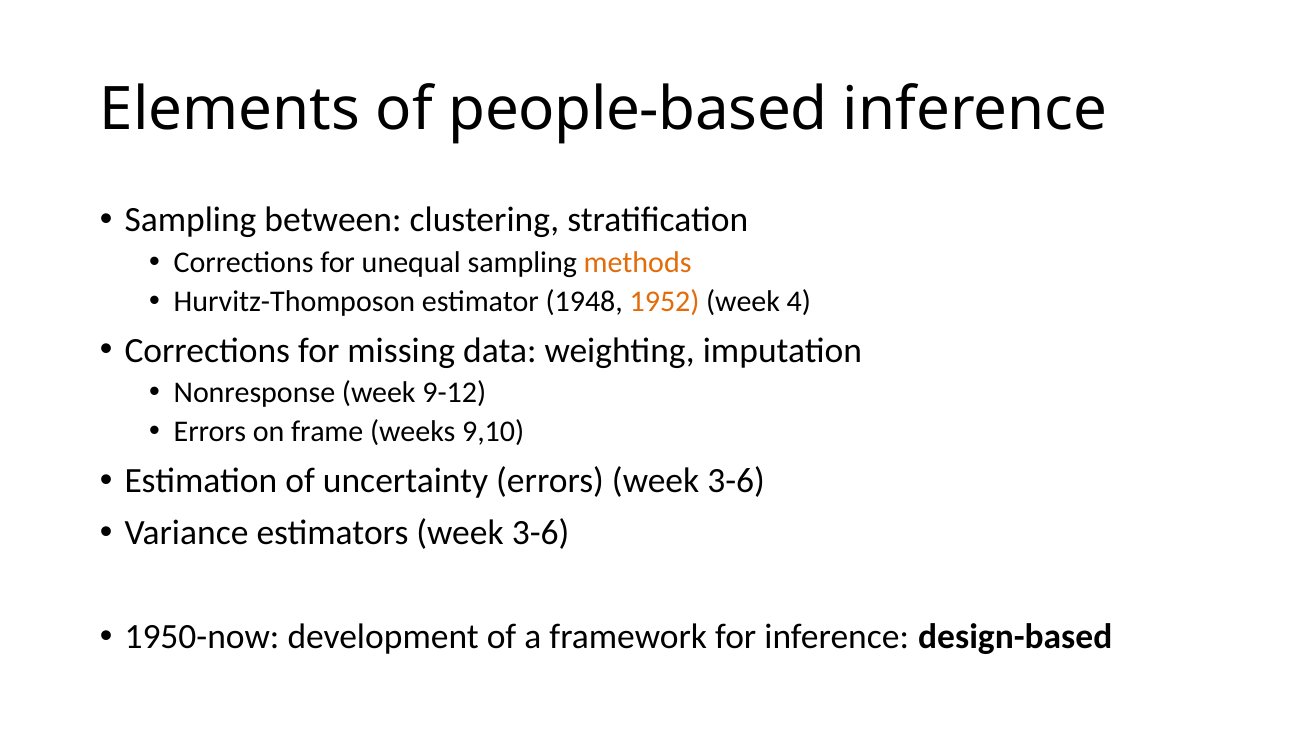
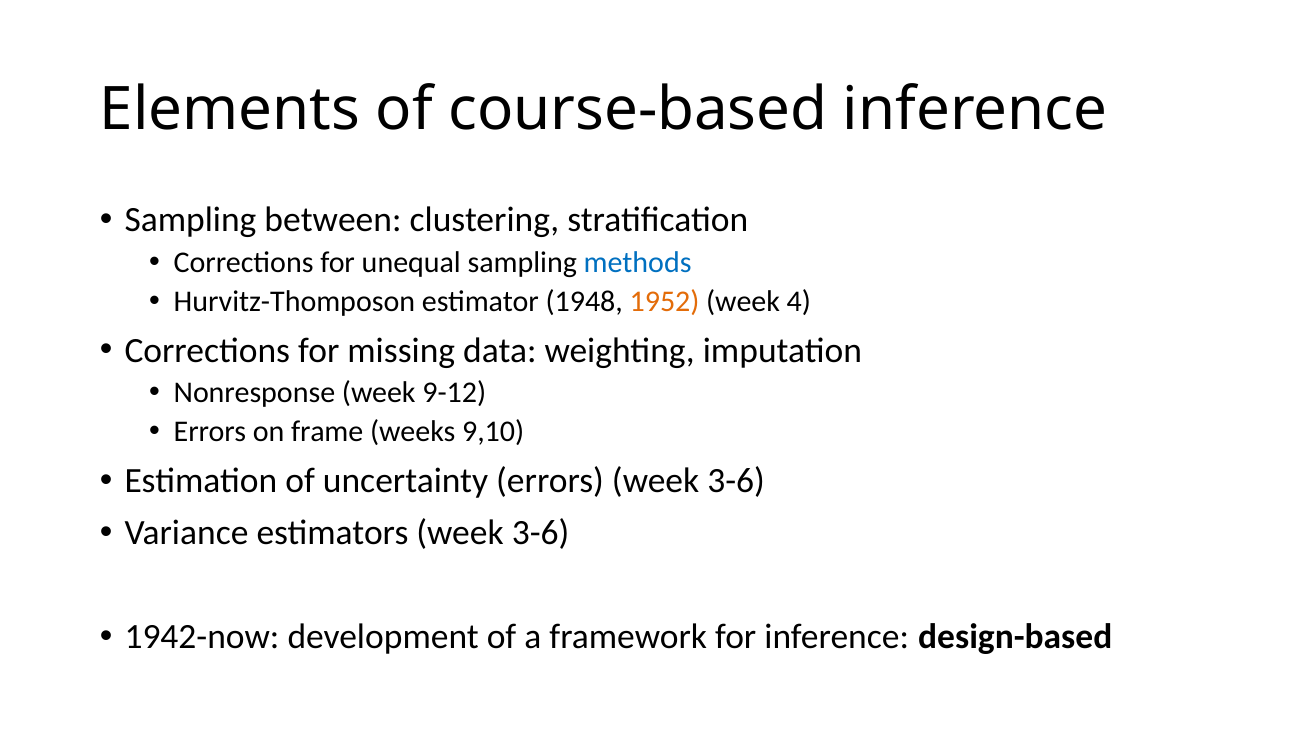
people-based: people-based -> course-based
methods colour: orange -> blue
1950-now: 1950-now -> 1942-now
